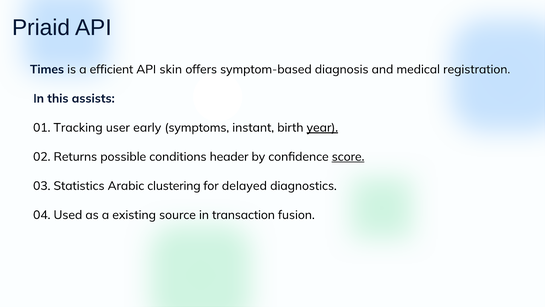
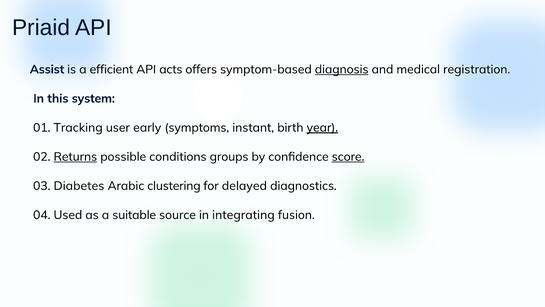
Times: Times -> Assist
skin: skin -> acts
diagnosis underline: none -> present
assists: assists -> system
Returns underline: none -> present
header: header -> groups
Statistics: Statistics -> Diabetes
existing: existing -> suitable
transaction: transaction -> integrating
